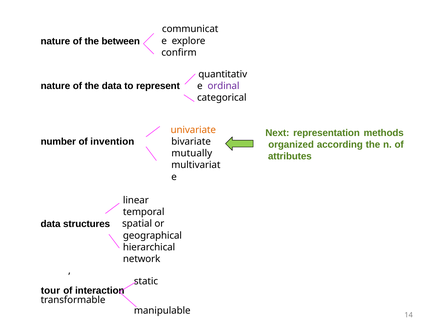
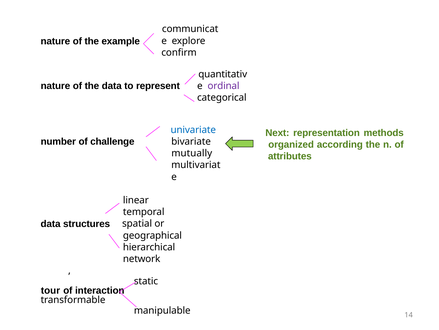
between: between -> example
univariate colour: orange -> blue
invention: invention -> challenge
